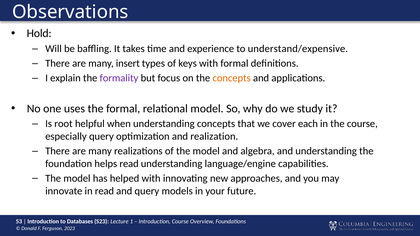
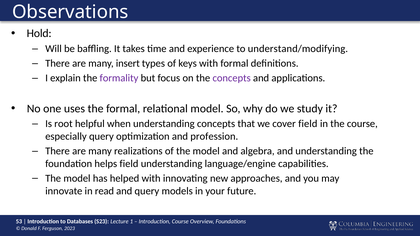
understand/expensive: understand/expensive -> understand/modifying
concepts at (232, 78) colour: orange -> purple
cover each: each -> field
realization: realization -> profession
helps read: read -> field
